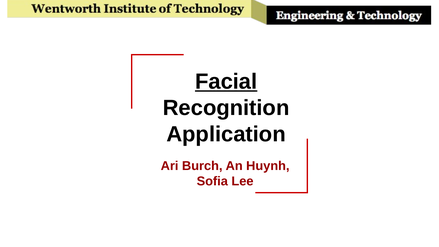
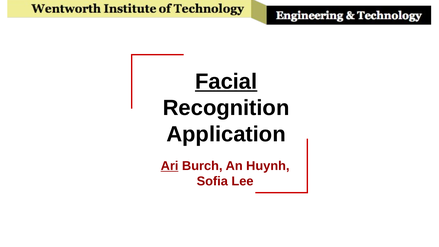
Ari underline: none -> present
